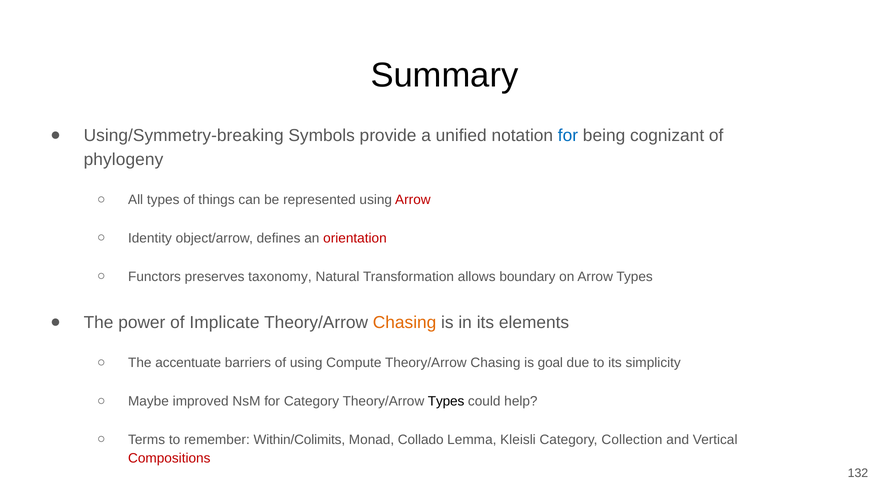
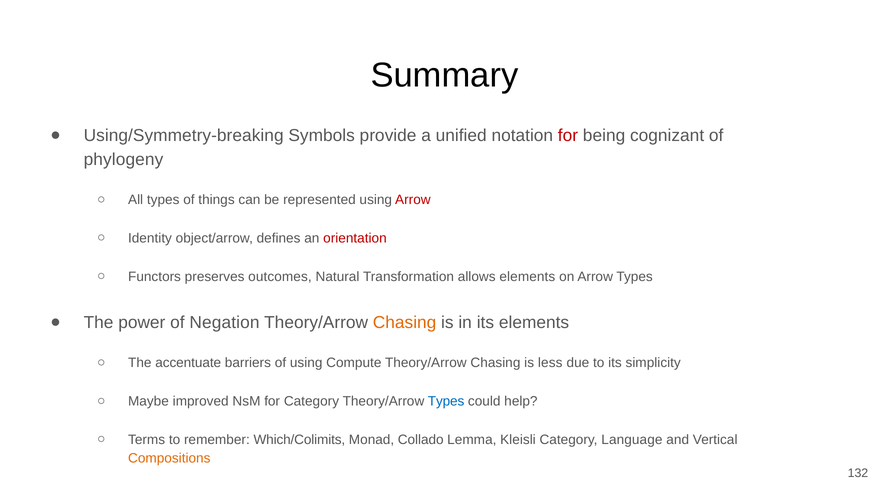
for at (568, 136) colour: blue -> red
taxonomy: taxonomy -> outcomes
allows boundary: boundary -> elements
Implicate: Implicate -> Negation
goal: goal -> less
Types at (446, 401) colour: black -> blue
Within/Colimits: Within/Colimits -> Which/Colimits
Collection: Collection -> Language
Compositions colour: red -> orange
